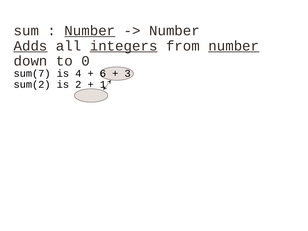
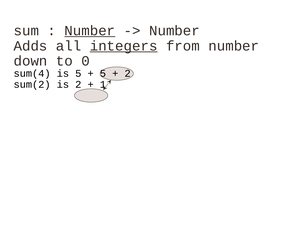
Adds underline: present -> none
number at (234, 46) underline: present -> none
sum(7: sum(7 -> sum(4
is 4: 4 -> 5
6 at (103, 73): 6 -> 5
3 at (128, 73): 3 -> 2
